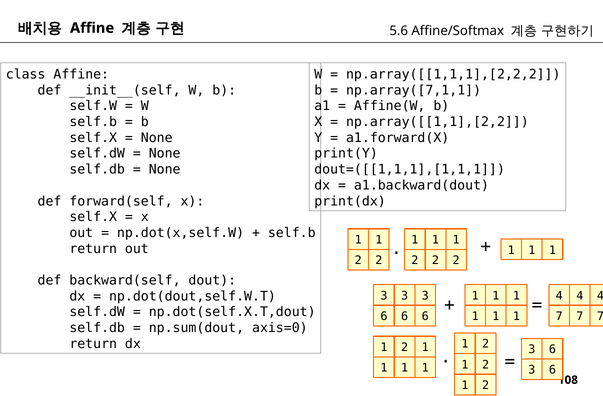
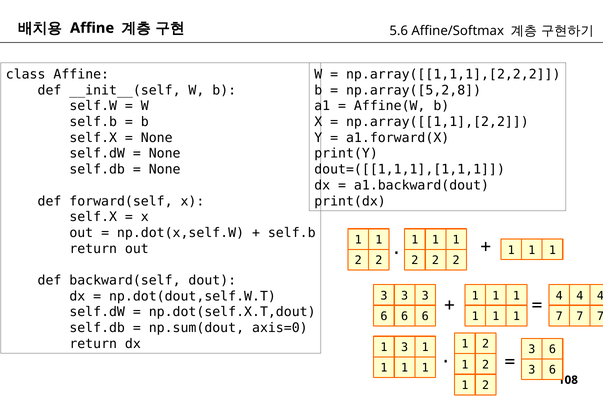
np.array([7,1,1: np.array([7,1,1 -> np.array([5,2,8
2 at (405, 347): 2 -> 3
